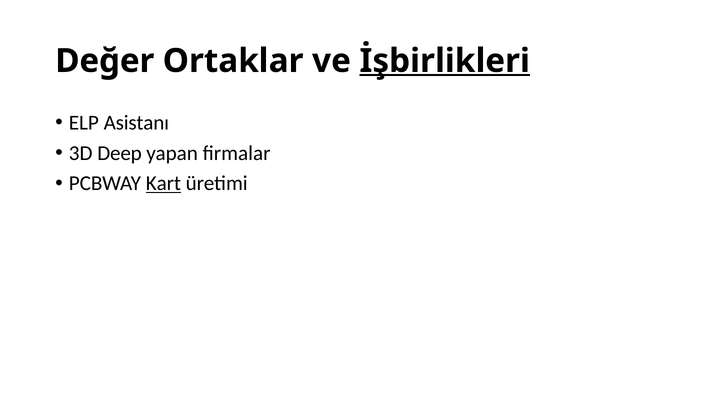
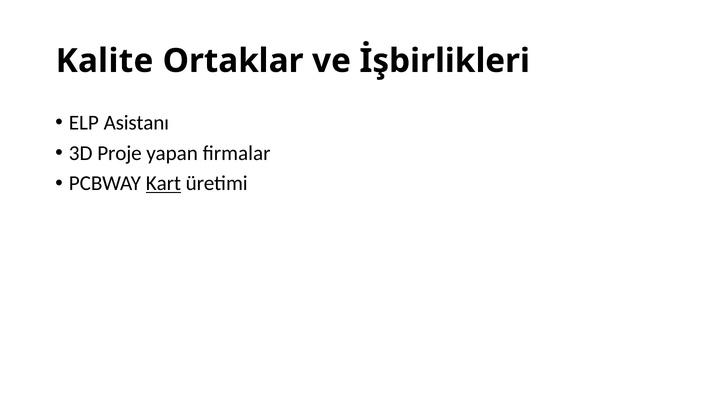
Değer: Değer -> Kalite
İşbirlikleri underline: present -> none
Deep: Deep -> Proje
